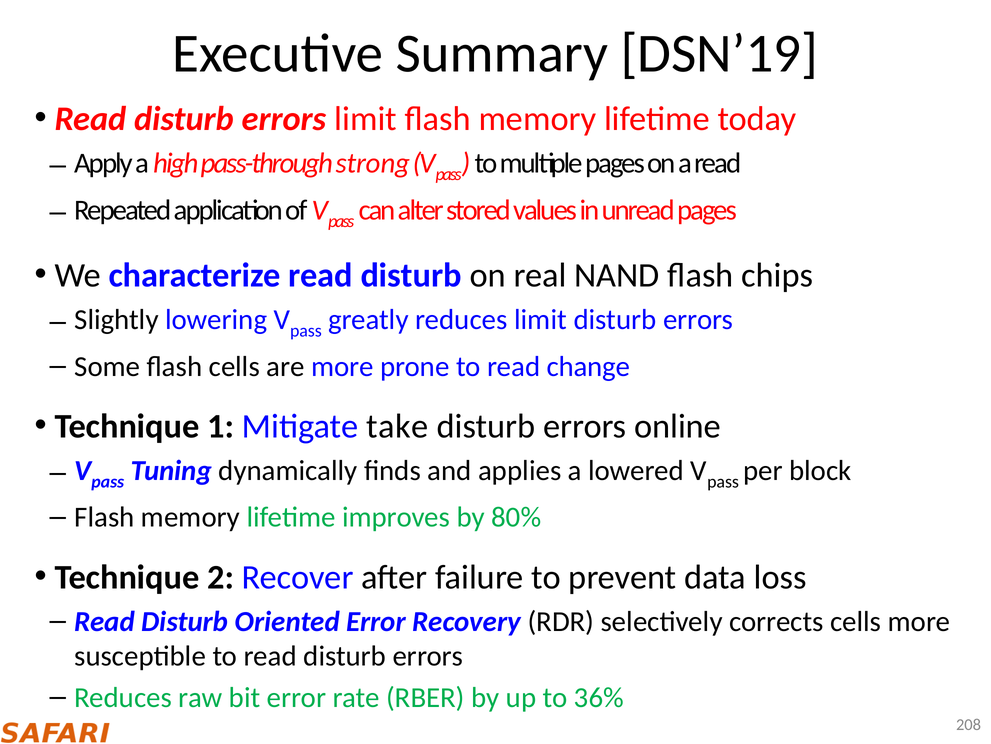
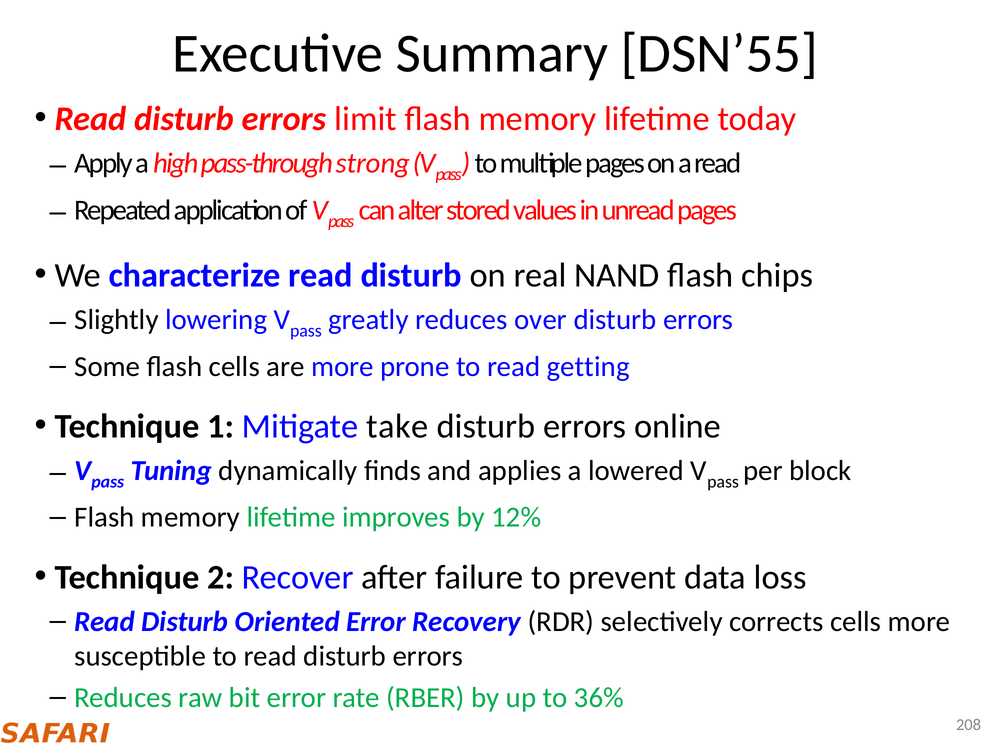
DSN’19: DSN’19 -> DSN’55
reduces limit: limit -> over
change: change -> getting
80%: 80% -> 12%
